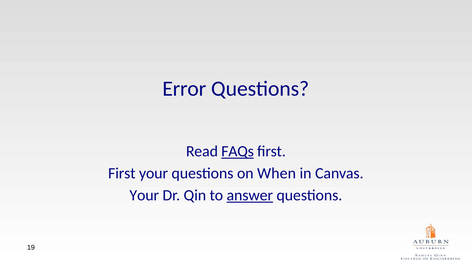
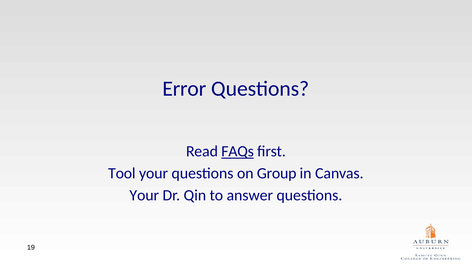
First at (122, 174): First -> Tool
When: When -> Group
answer underline: present -> none
